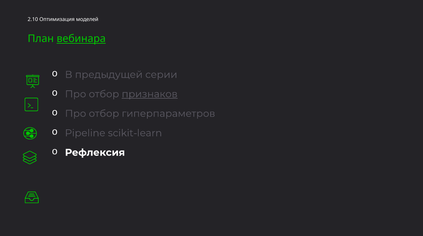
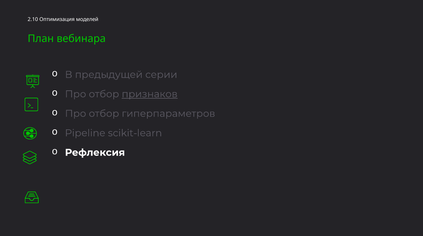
вебинара underline: present -> none
